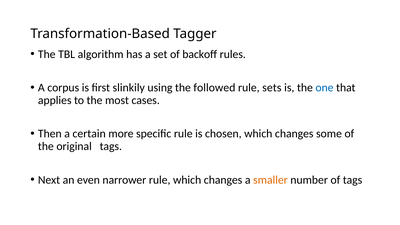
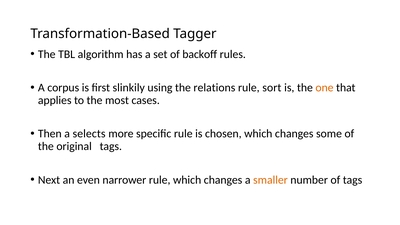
followed: followed -> relations
sets: sets -> sort
one colour: blue -> orange
certain: certain -> selects
